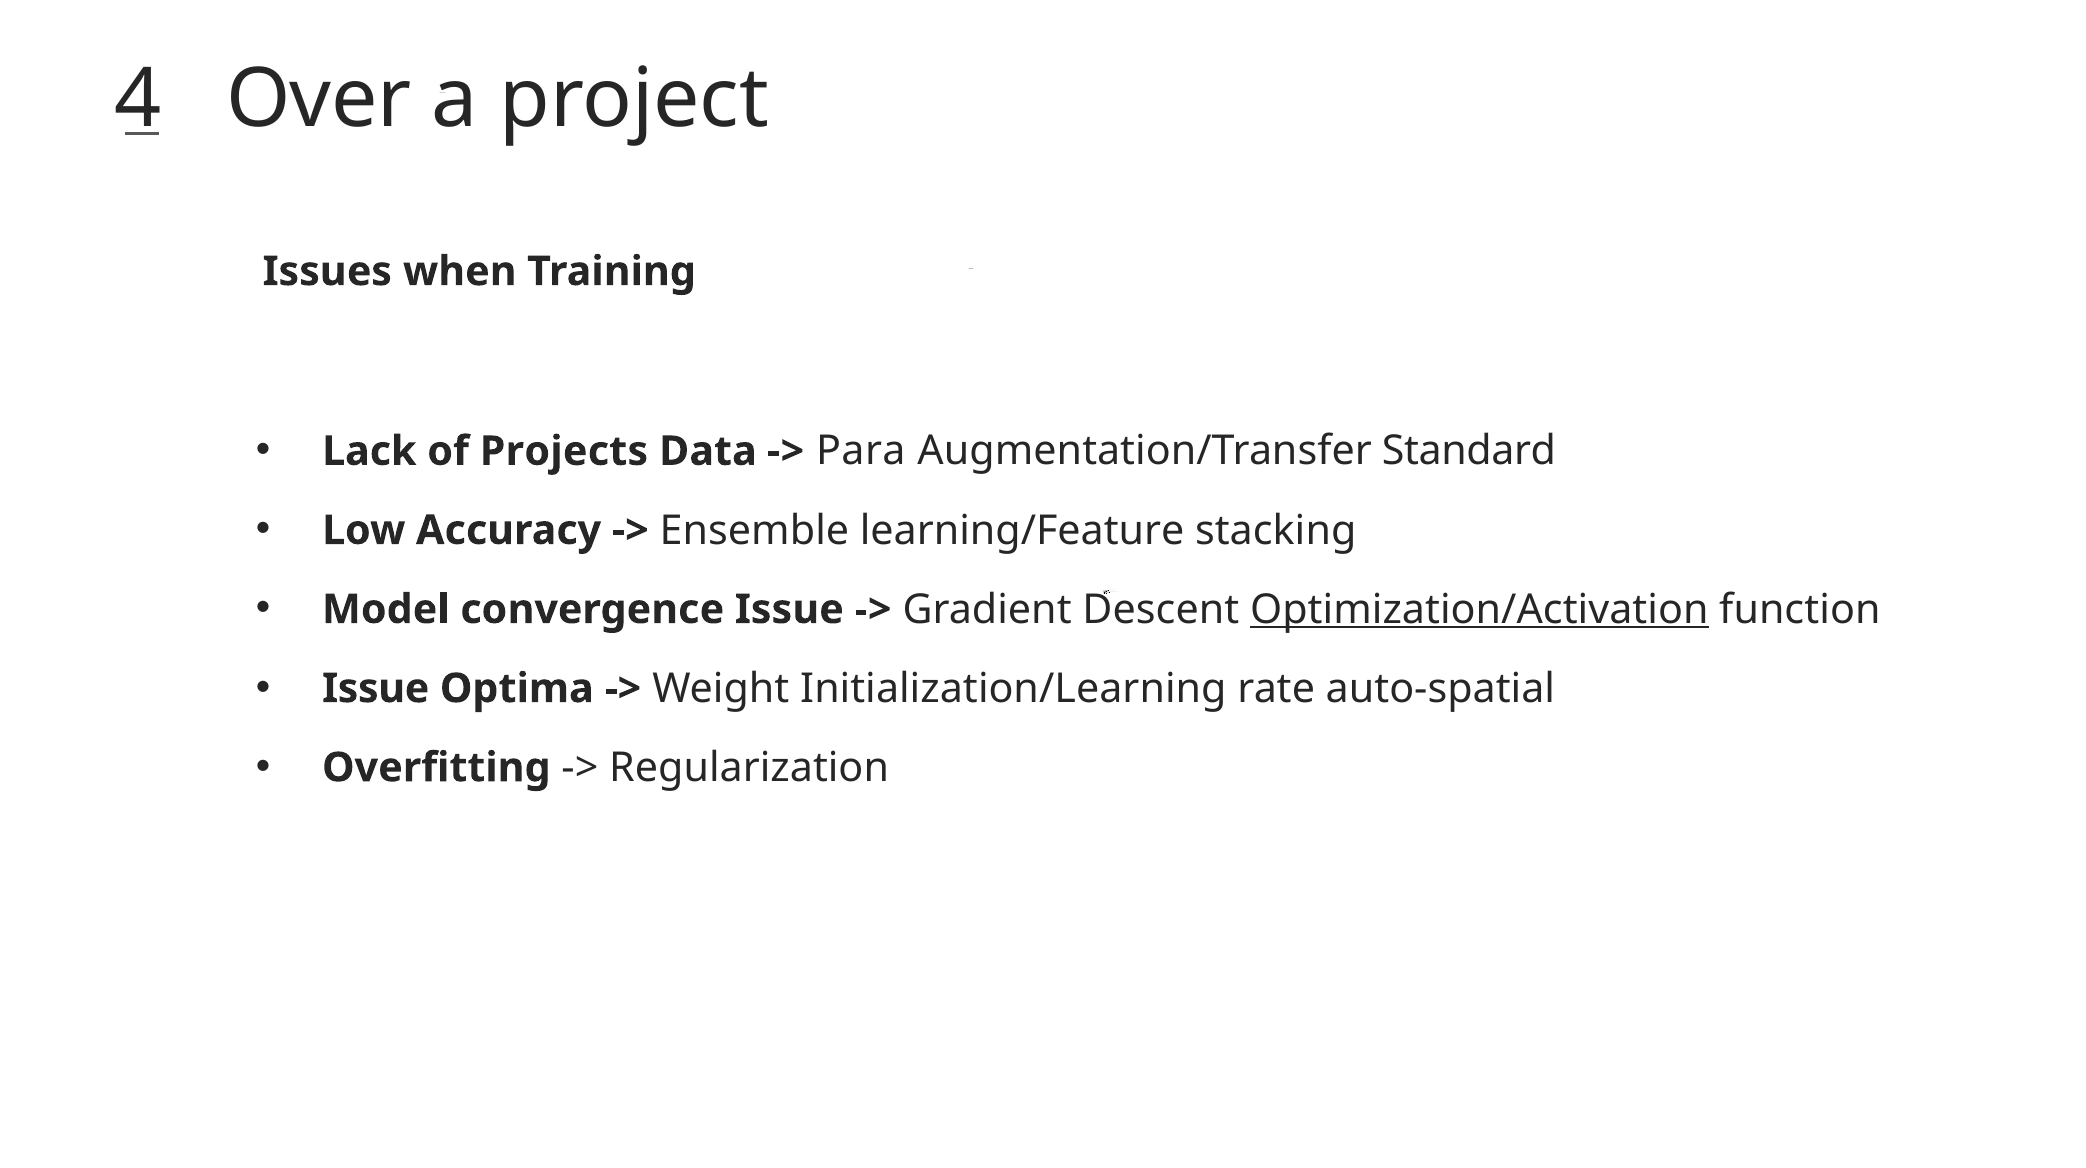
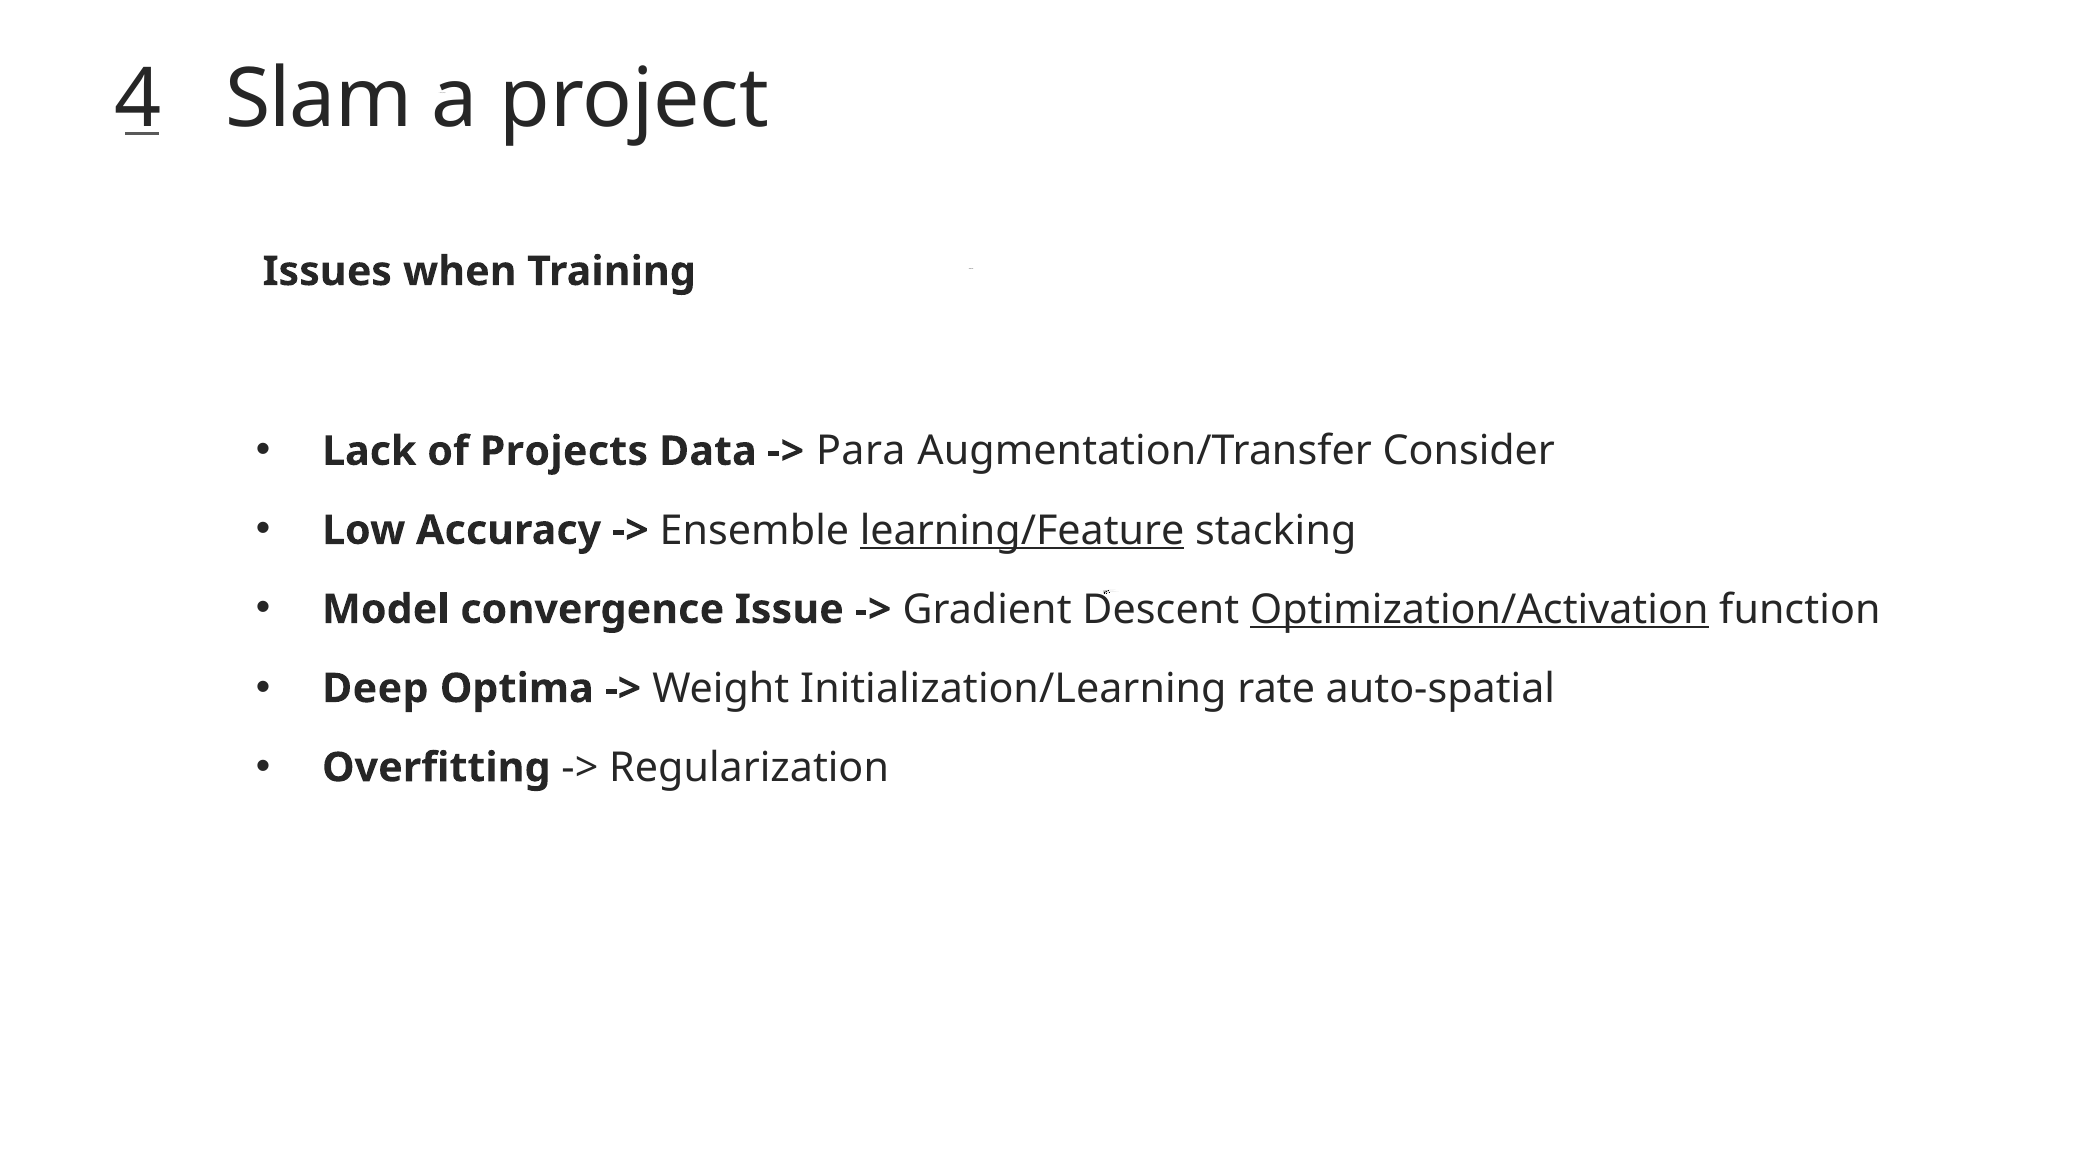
Over: Over -> Slam
Standard: Standard -> Consider
learning/Feature underline: none -> present
Issue at (376, 689): Issue -> Deep
